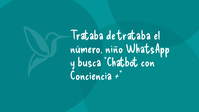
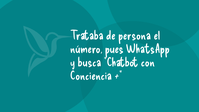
de trataba: trataba -> persona
niño: niño -> pues
